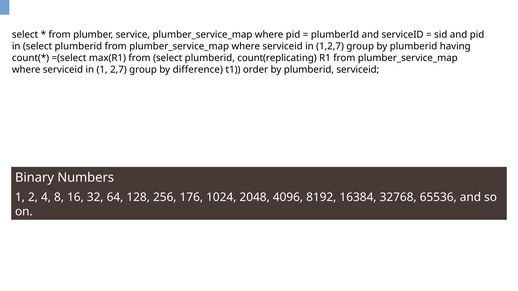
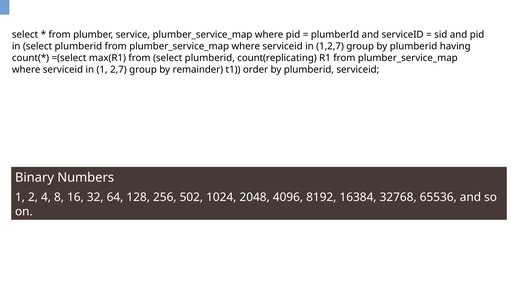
difference: difference -> remainder
176: 176 -> 502
